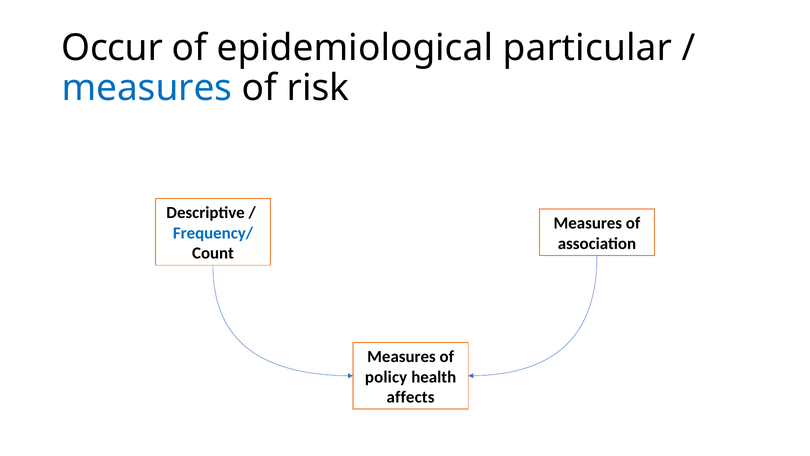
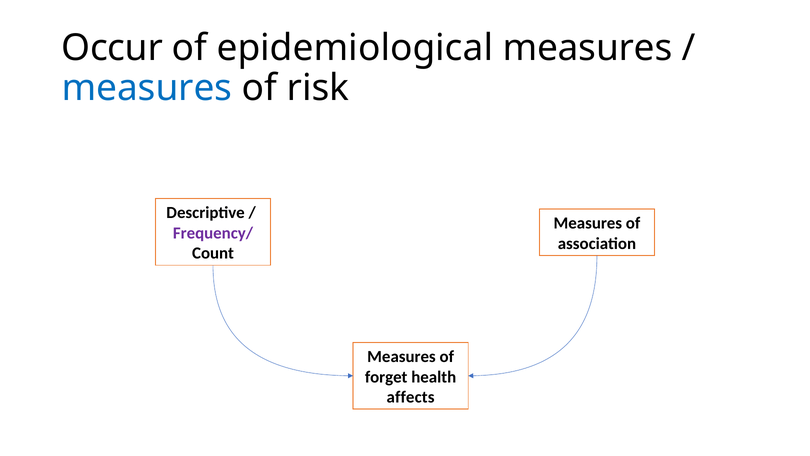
epidemiological particular: particular -> measures
Frequency/ colour: blue -> purple
policy: policy -> forget
